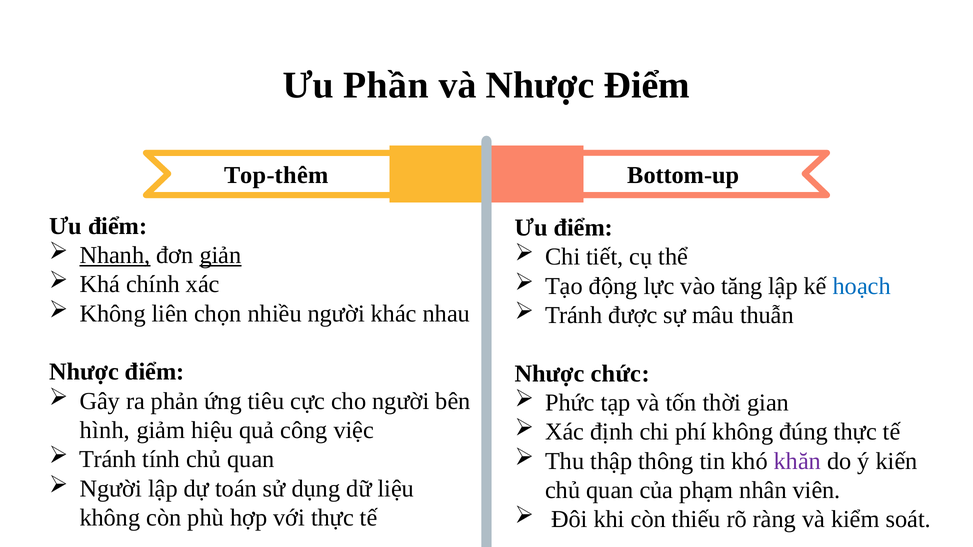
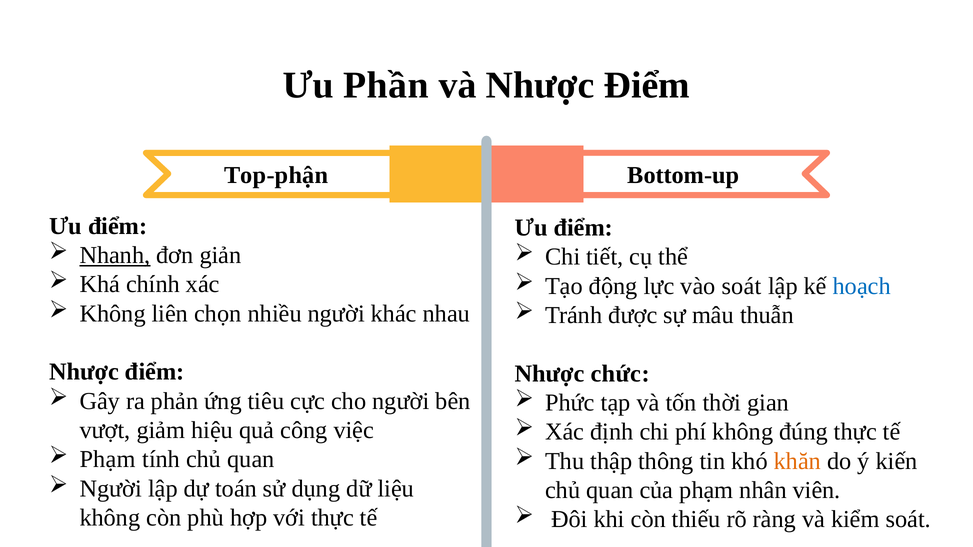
Top-thêm: Top-thêm -> Top-phận
giản underline: present -> none
vào tăng: tăng -> soát
hình: hình -> vượt
Tránh at (108, 460): Tránh -> Phạm
khăn colour: purple -> orange
